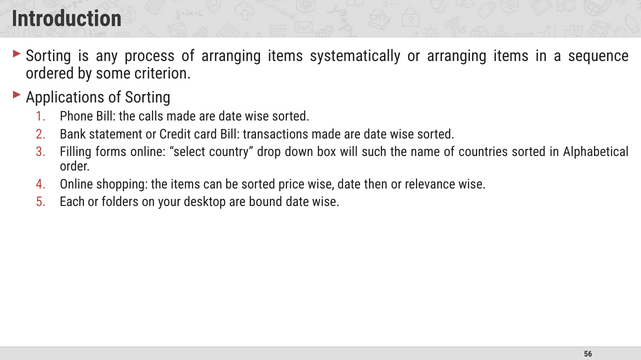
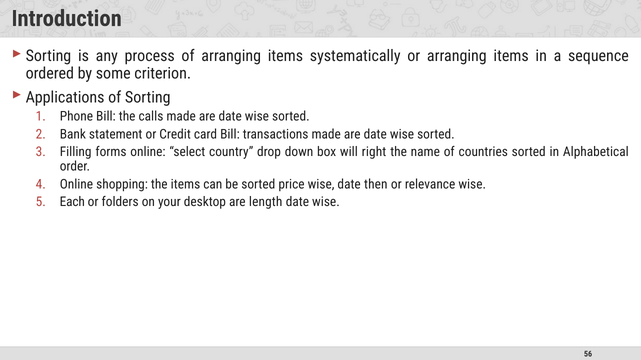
such: such -> right
bound: bound -> length
